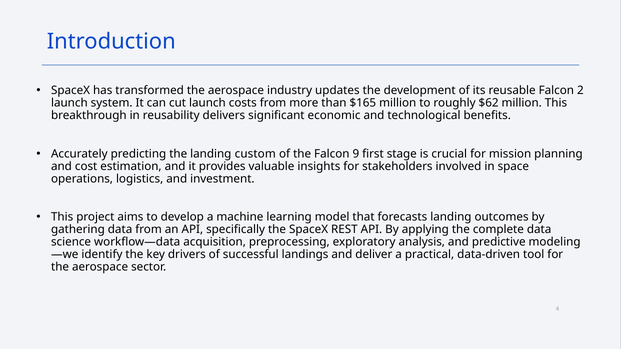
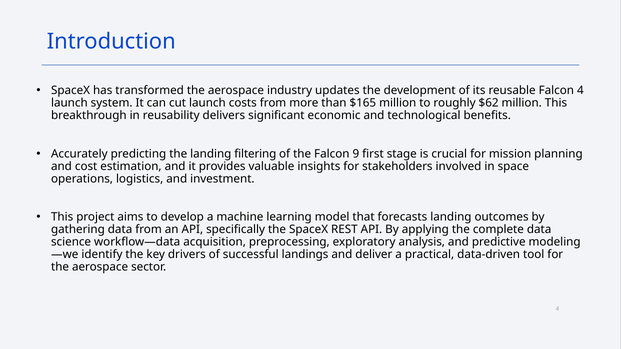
Falcon 2: 2 -> 4
custom: custom -> filtering
